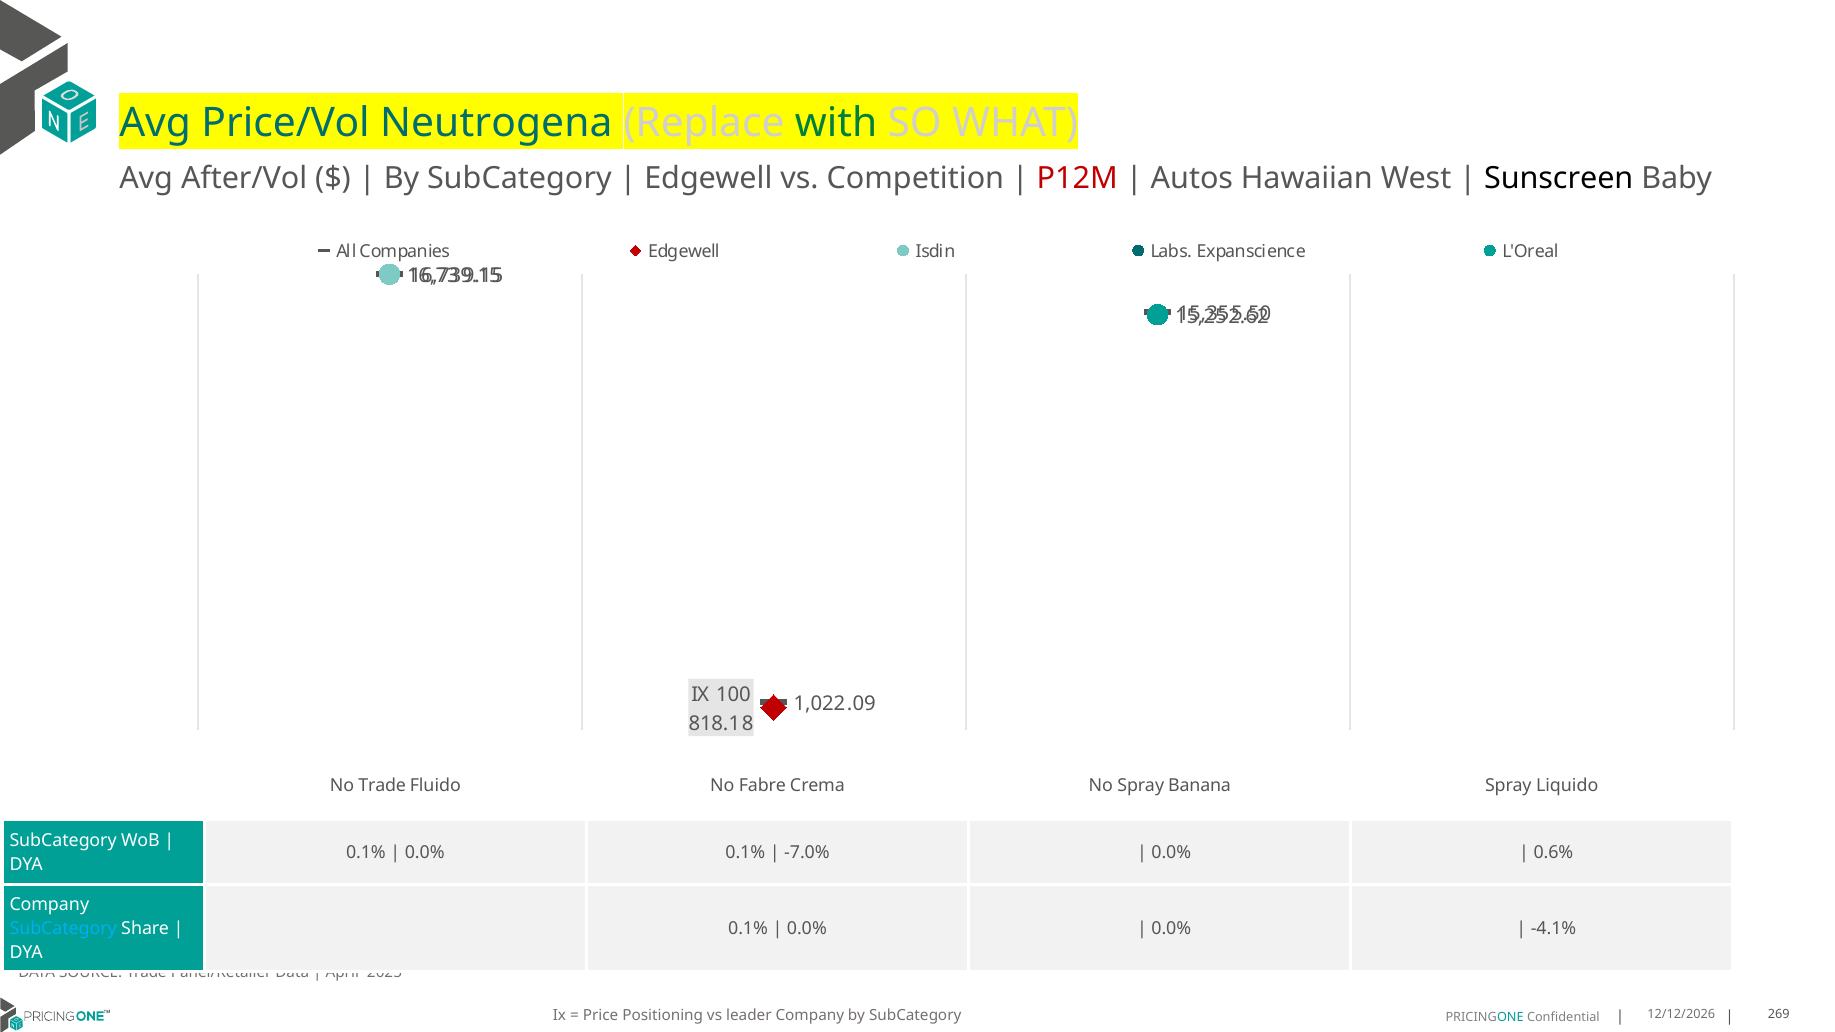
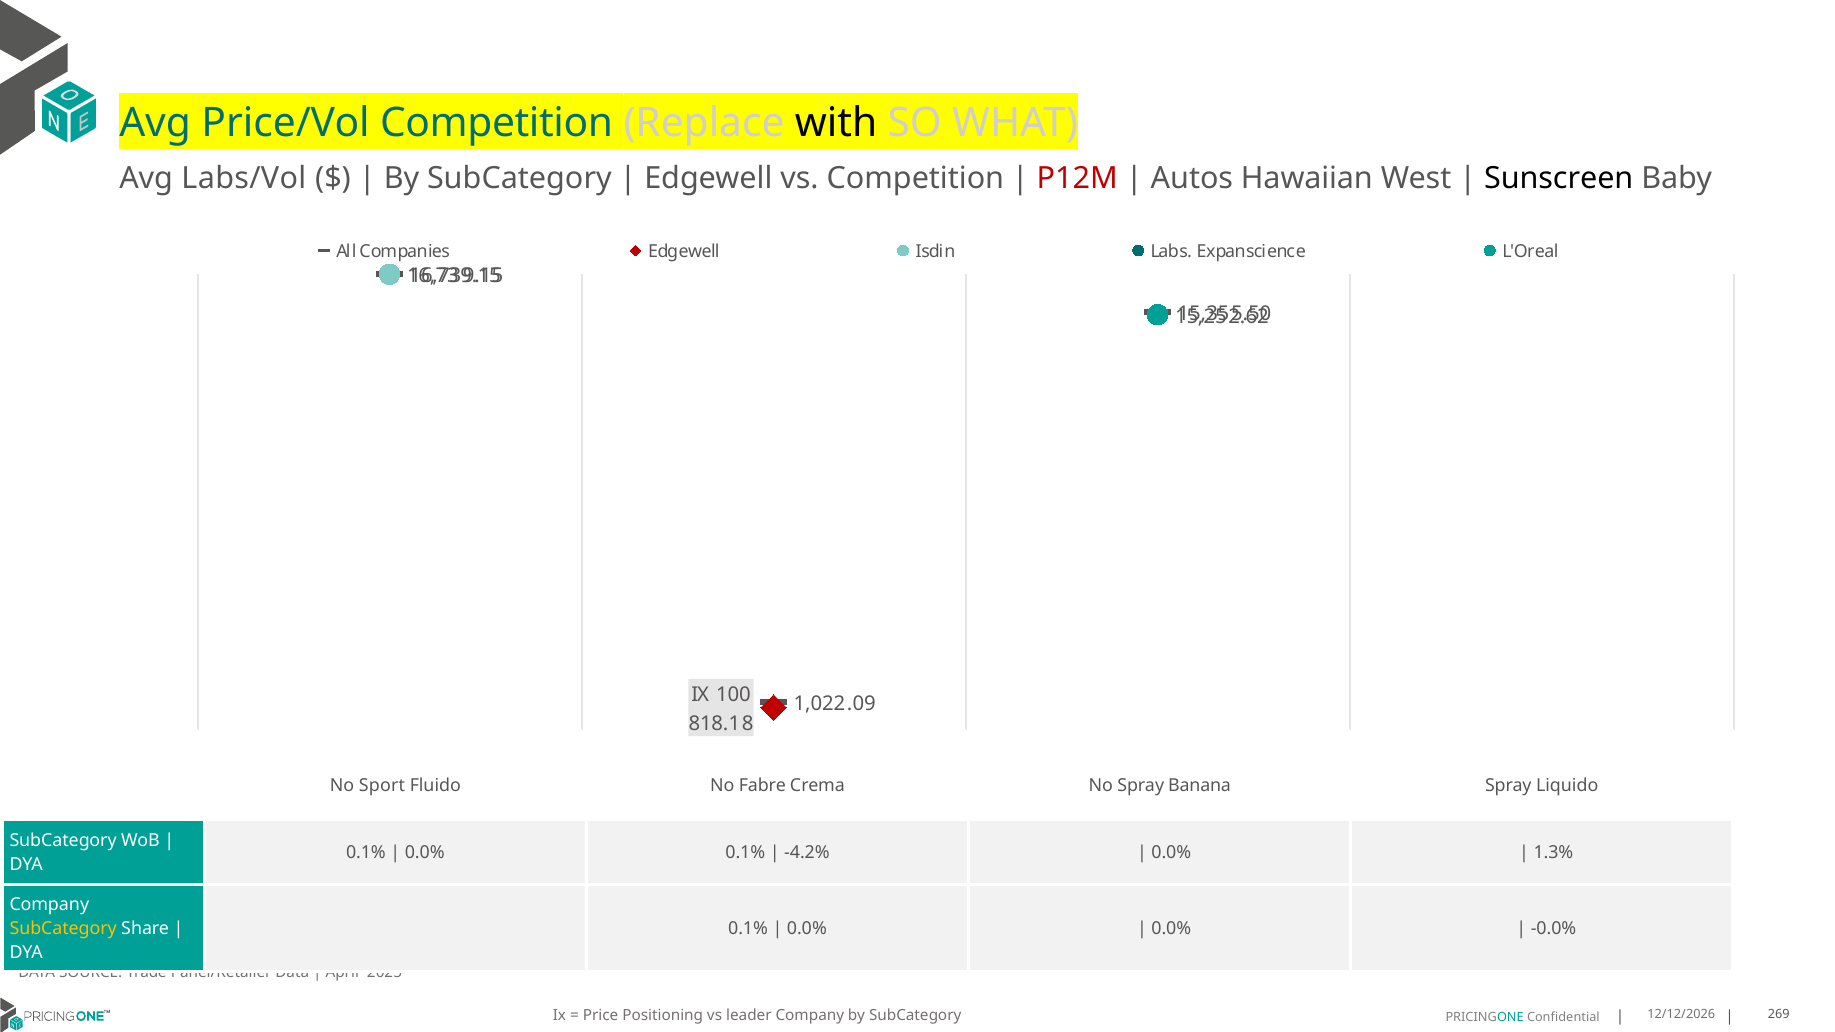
Price/Vol Neutrogena: Neutrogena -> Competition
with colour: green -> black
After/Vol: After/Vol -> Labs/Vol
No Trade: Trade -> Sport
-7.0%: -7.0% -> -4.2%
0.6%: 0.6% -> 1.3%
SubCategory at (63, 929) colour: light blue -> yellow
-4.1%: -4.1% -> -0.0%
